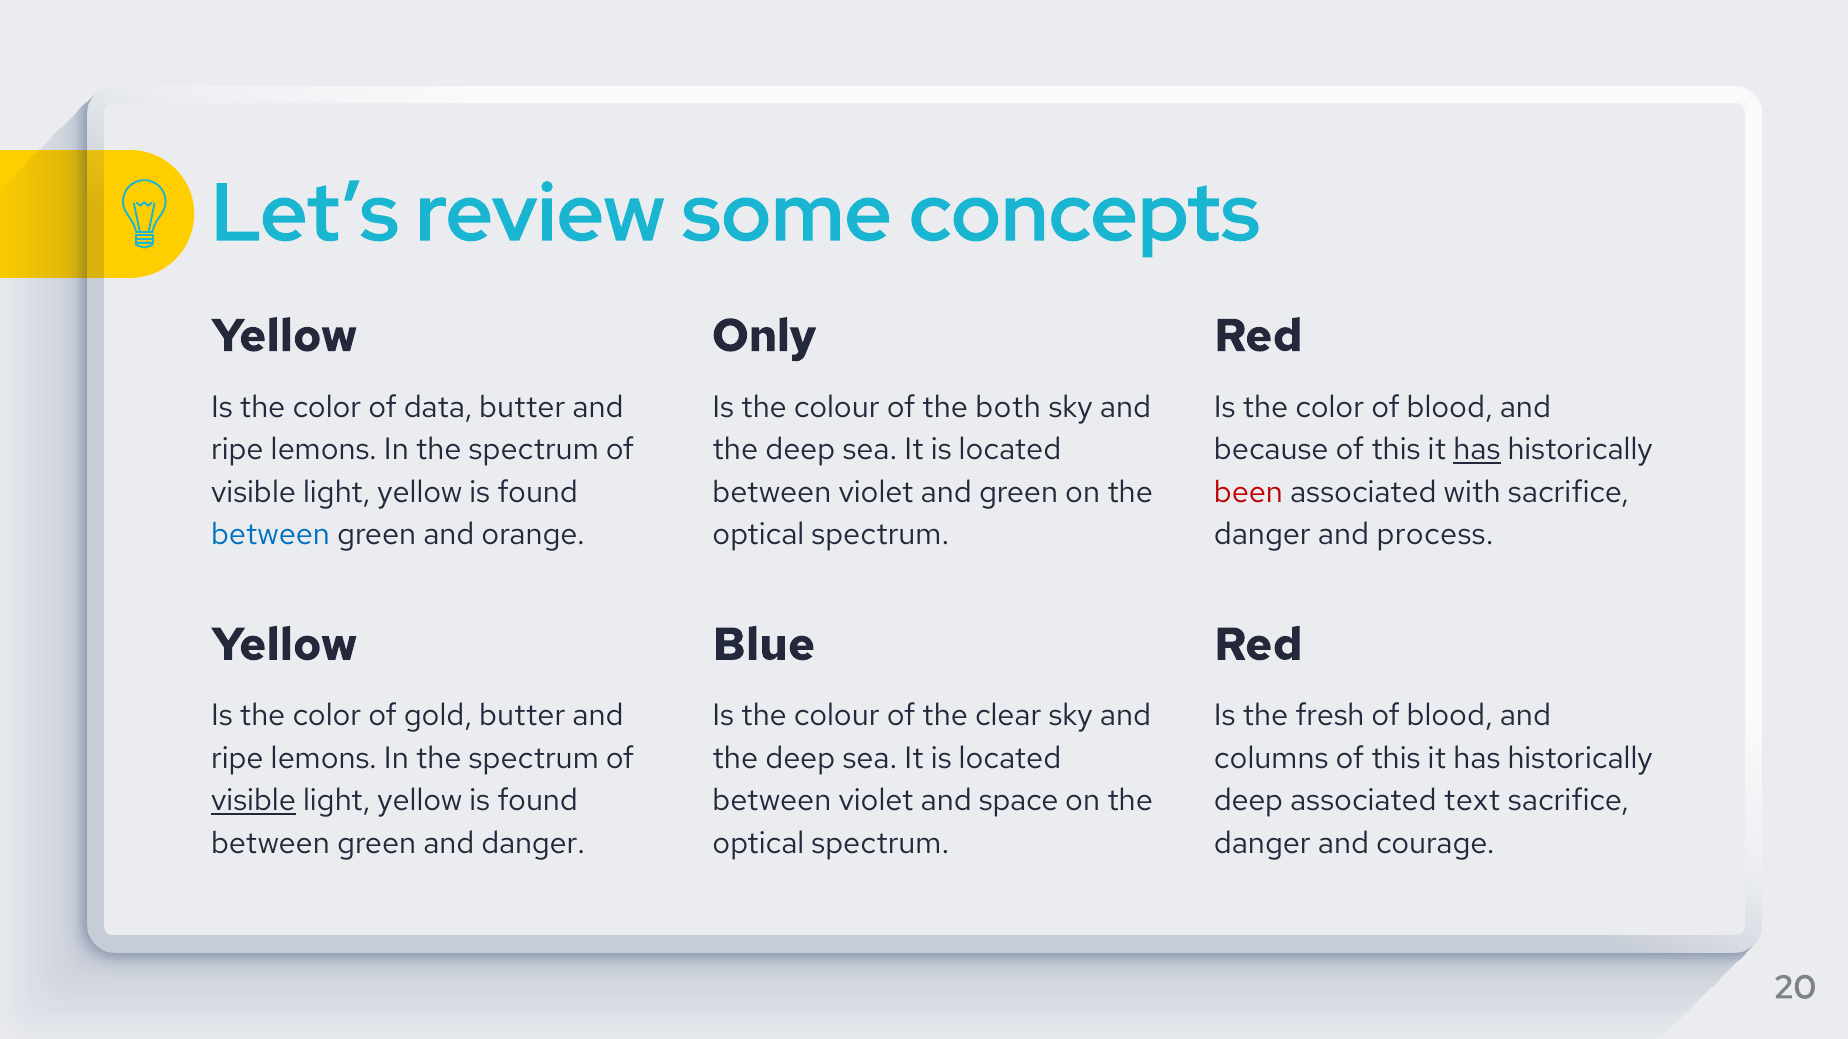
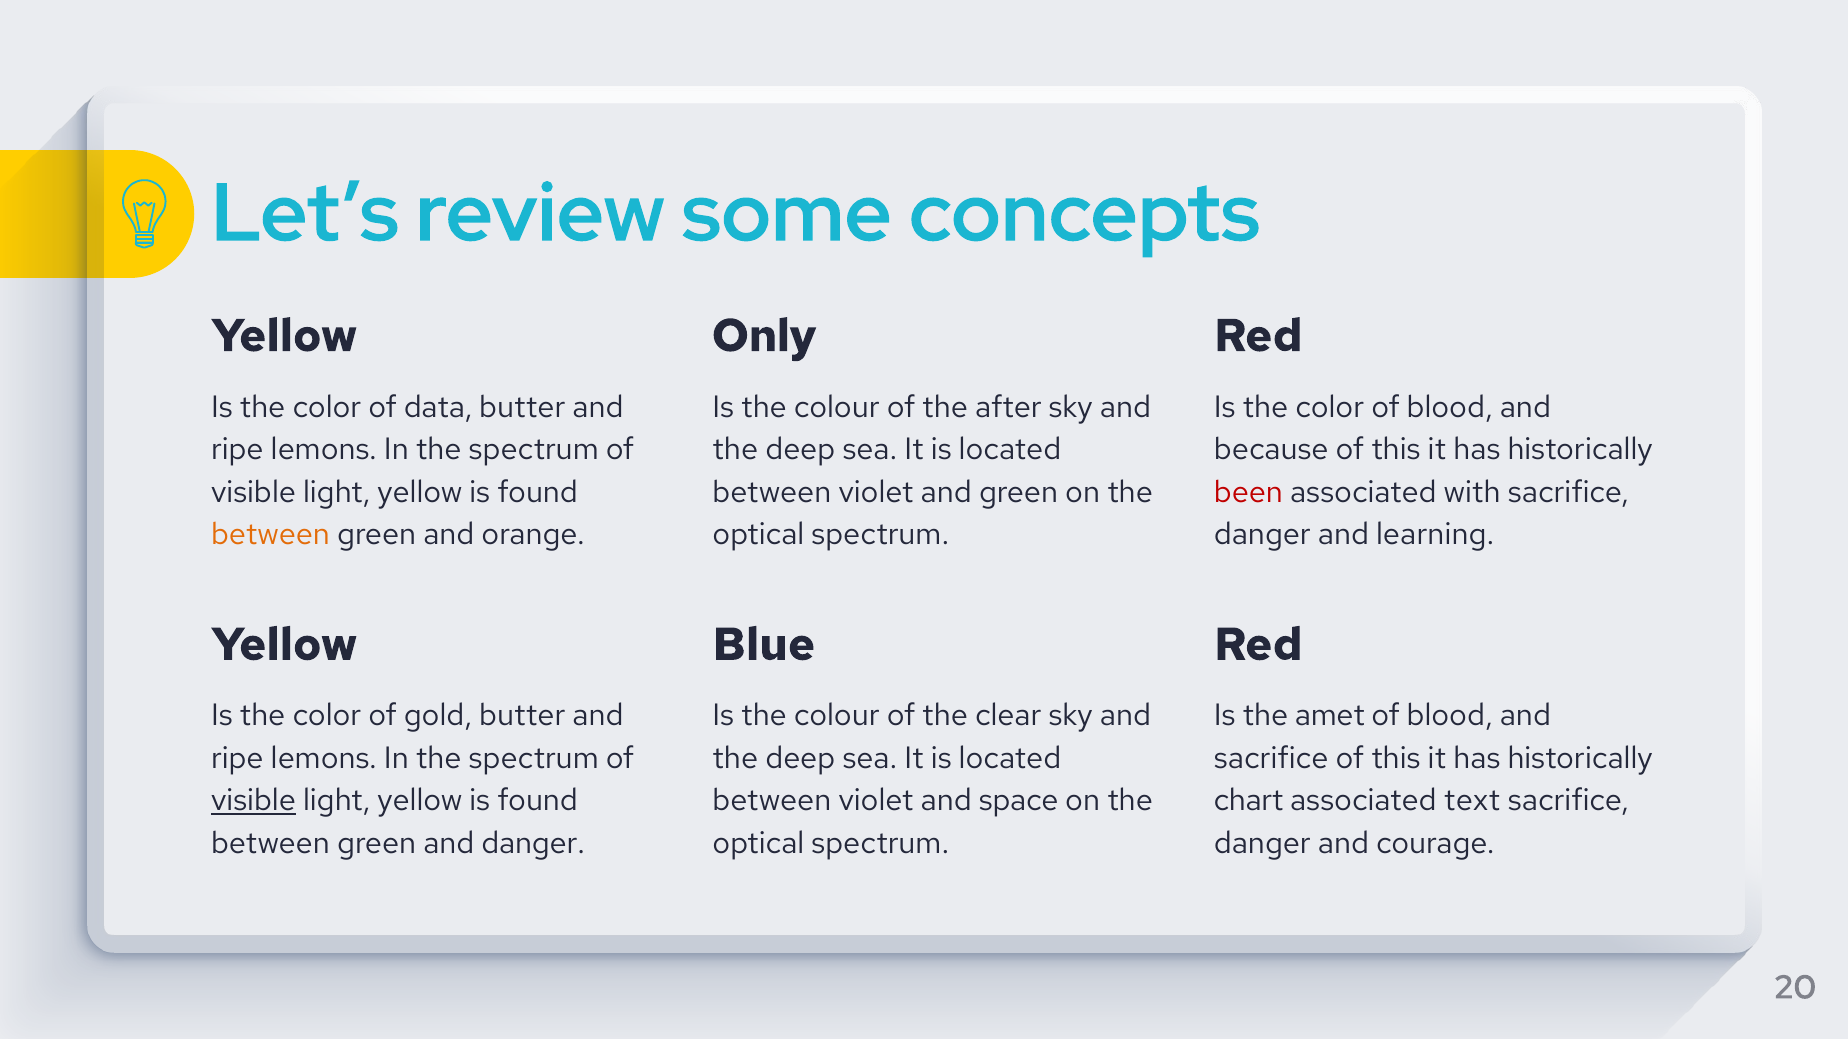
both: both -> after
has at (1477, 450) underline: present -> none
between at (271, 535) colour: blue -> orange
process: process -> learning
fresh: fresh -> amet
columns at (1271, 759): columns -> sacrifice
deep at (1249, 801): deep -> chart
